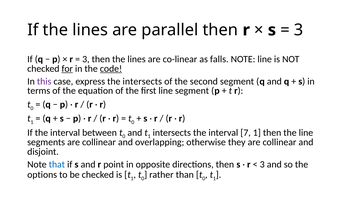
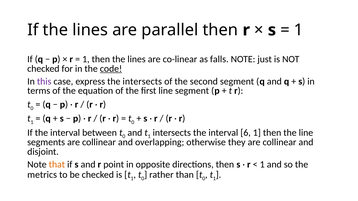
3 at (299, 30): 3 -> 1
3 at (86, 59): 3 -> 1
NOTE line: line -> just
for underline: present -> none
7: 7 -> 6
that colour: blue -> orange
3 at (262, 165): 3 -> 1
options: options -> metrics
